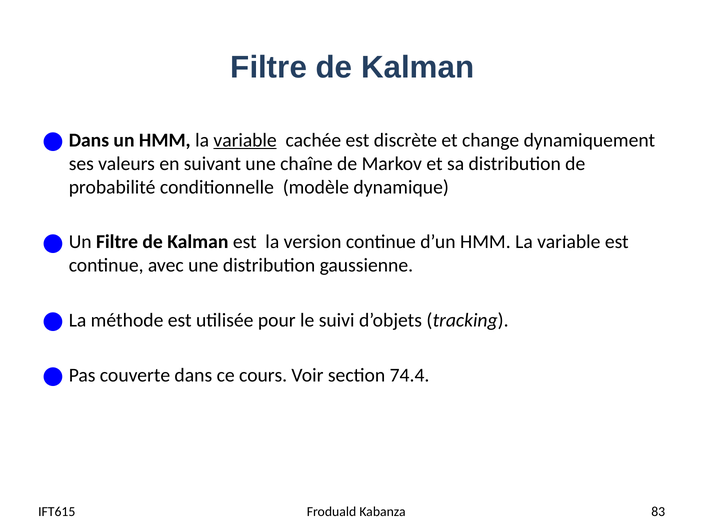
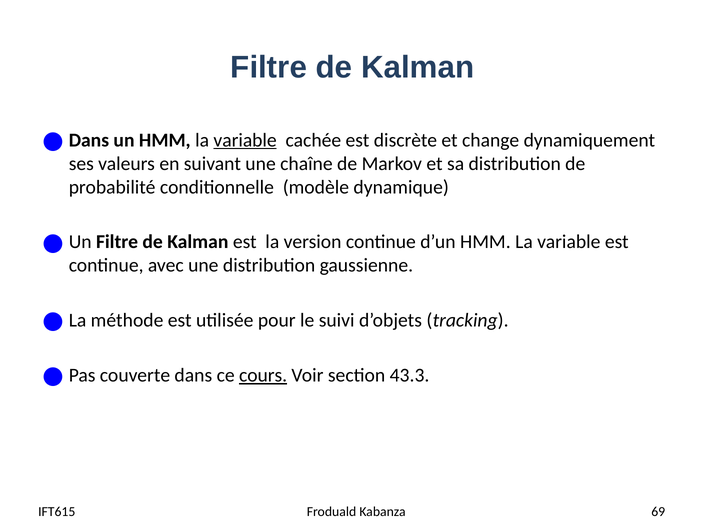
cours underline: none -> present
74.4: 74.4 -> 43.3
83: 83 -> 69
